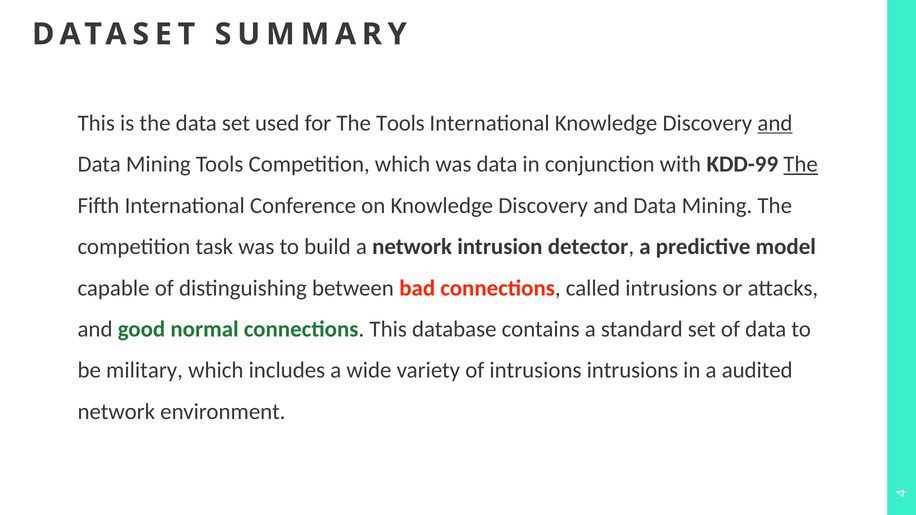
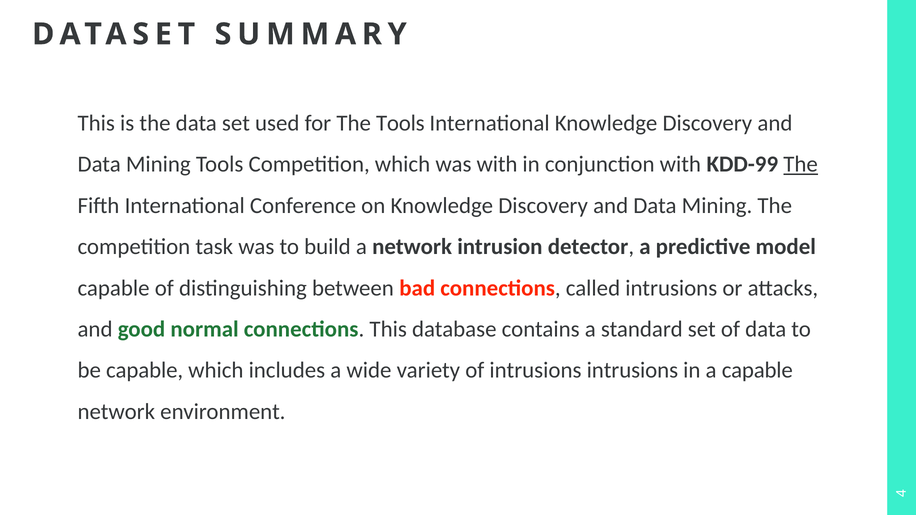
and at (775, 123) underline: present -> none
was data: data -> with
be military: military -> capable
a audited: audited -> capable
